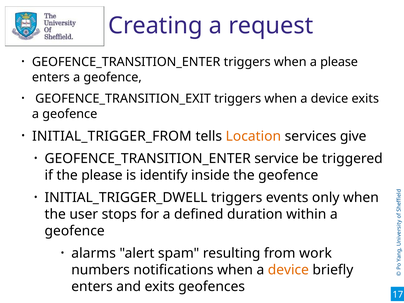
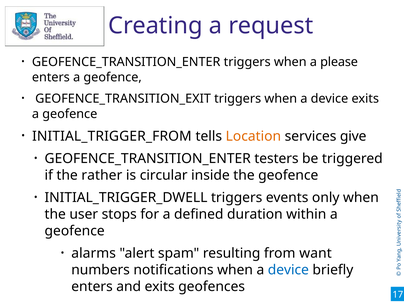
service: service -> testers
the please: please -> rather
identify: identify -> circular
work: work -> want
device at (288, 270) colour: orange -> blue
